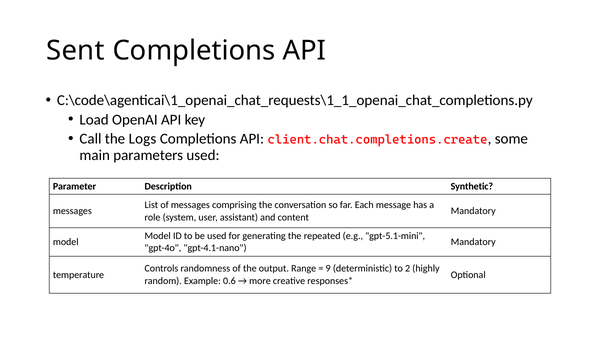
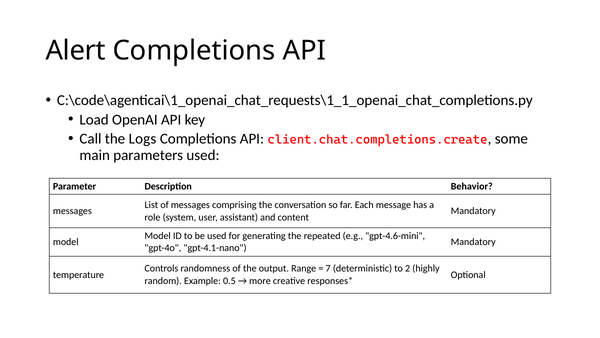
Sent: Sent -> Alert
Synthetic: Synthetic -> Behavior
gpt-5.1-mini: gpt-5.1-mini -> gpt-4.6-mini
9: 9 -> 7
0.6: 0.6 -> 0.5
